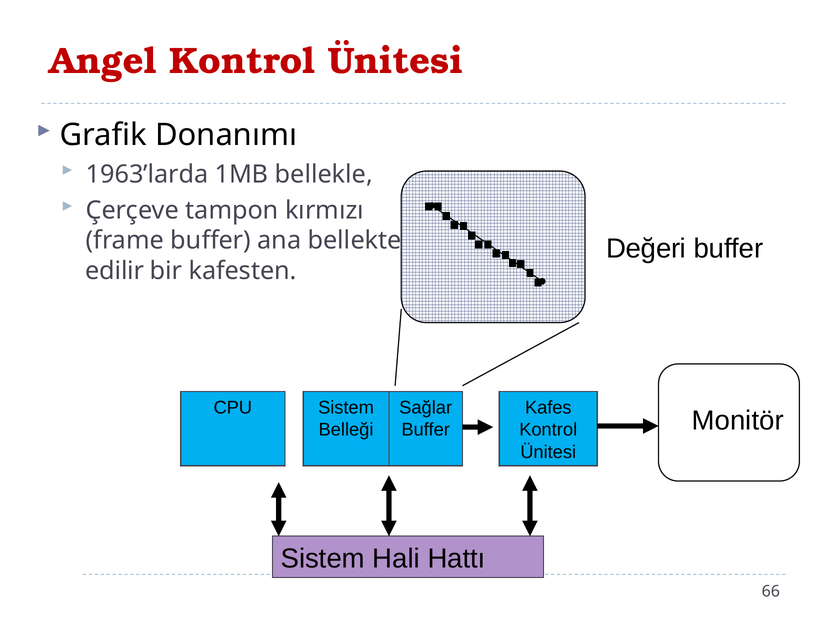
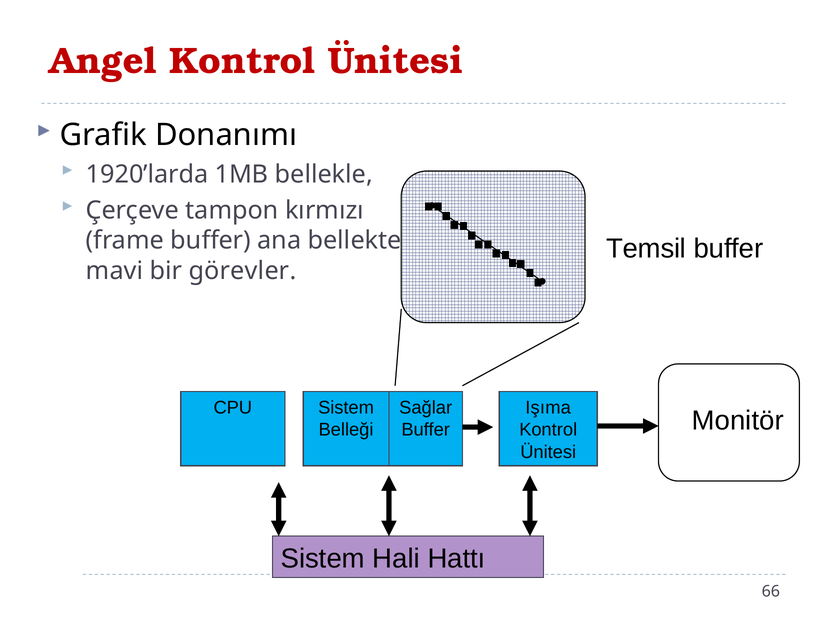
1963’larda: 1963’larda -> 1920’larda
Değeri: Değeri -> Temsil
edilir: edilir -> mavi
kafesten: kafesten -> görevler
Kafes: Kafes -> Işıma
